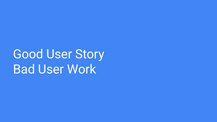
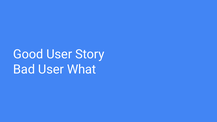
Work: Work -> What
